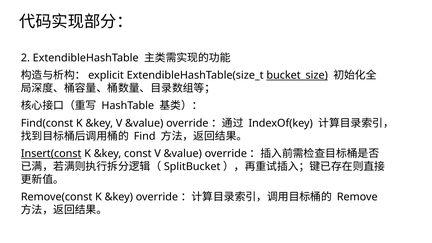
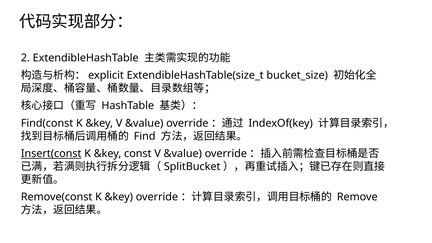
bucket_size underline: present -> none
